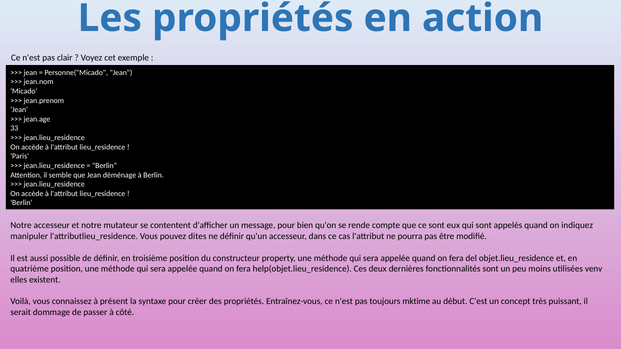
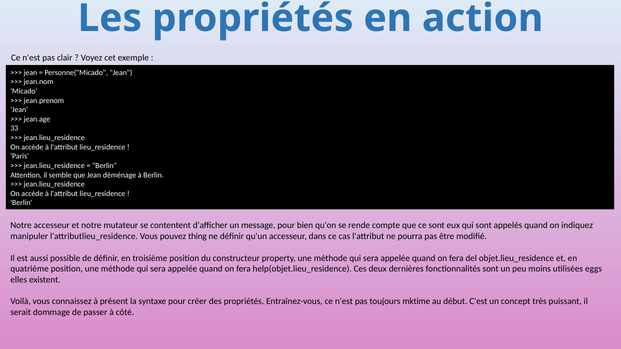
dites: dites -> thing
venv: venv -> eggs
